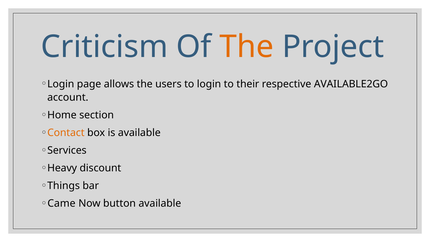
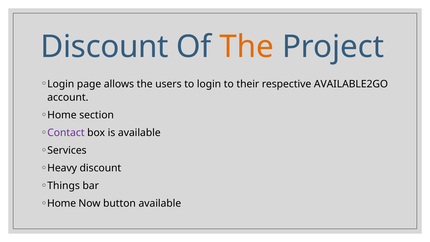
Criticism at (104, 47): Criticism -> Discount
Contact colour: orange -> purple
Came at (61, 203): Came -> Home
